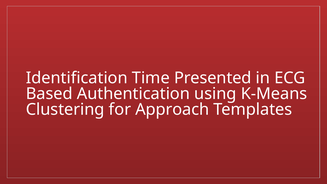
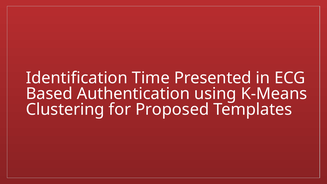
Approach: Approach -> Proposed
